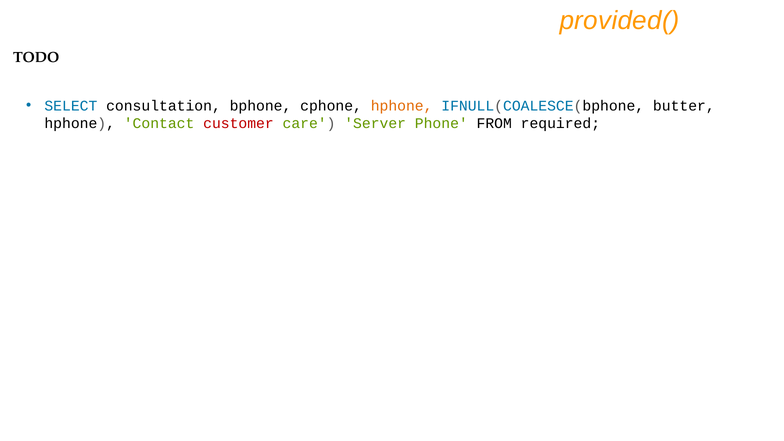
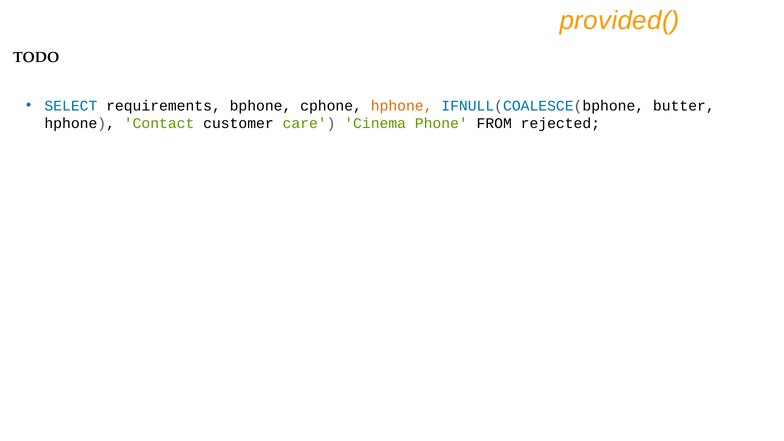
consultation: consultation -> requirements
customer colour: red -> black
Server: Server -> Cinema
required: required -> rejected
